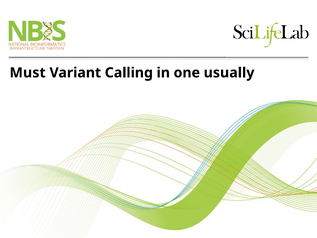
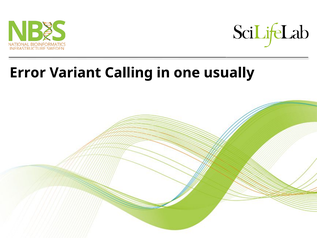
Must: Must -> Error
